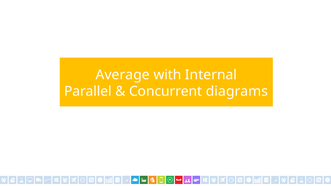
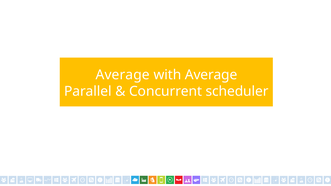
with Internal: Internal -> Average
diagrams: diagrams -> scheduler
